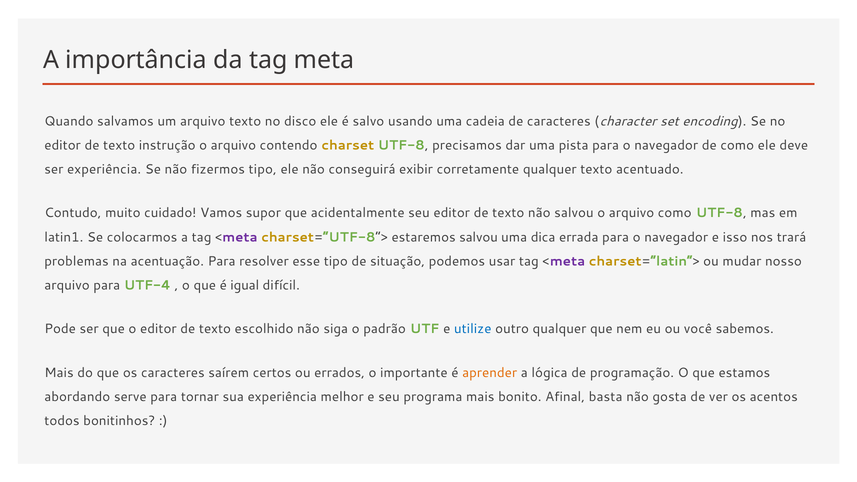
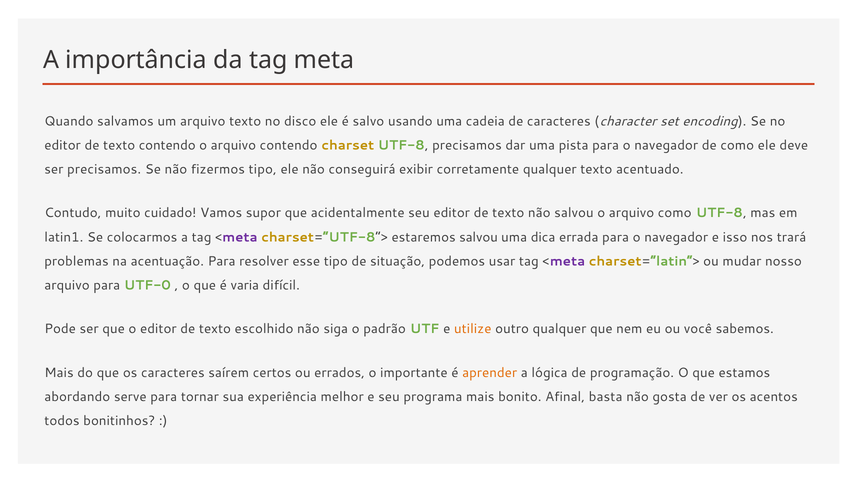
texto instrução: instrução -> contendo
ser experiência: experiência -> precisamos
UTF-4: UTF-4 -> UTF-0
igual: igual -> varia
utilize colour: blue -> orange
